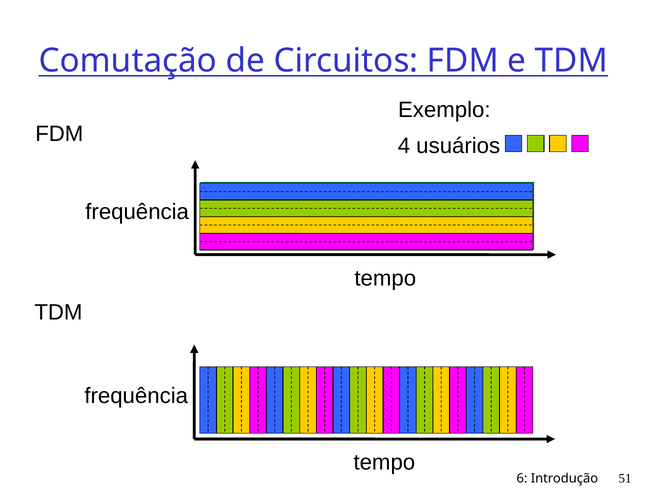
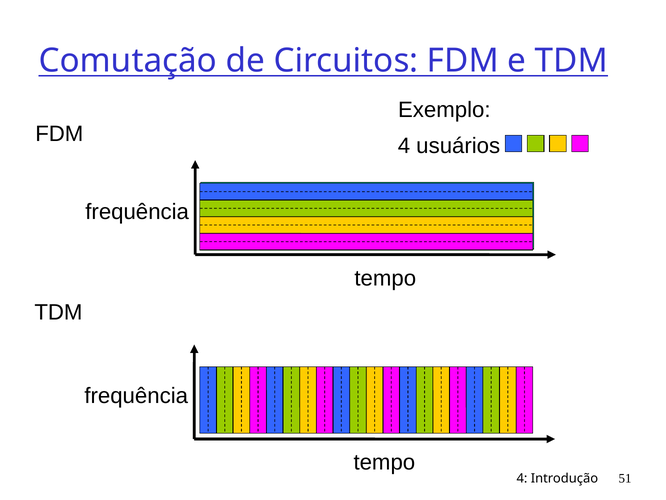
6 at (522, 478): 6 -> 4
